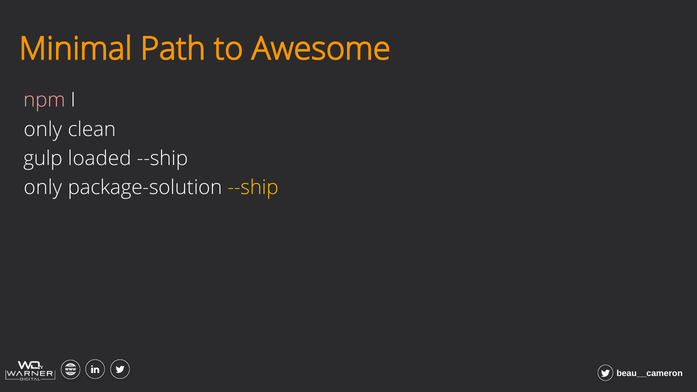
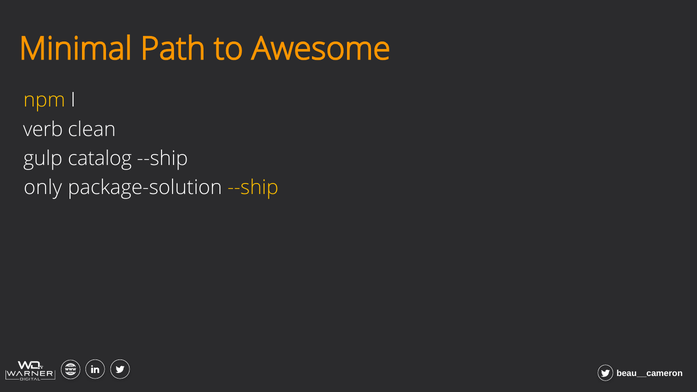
npm colour: pink -> yellow
only at (43, 129): only -> verb
loaded: loaded -> catalog
